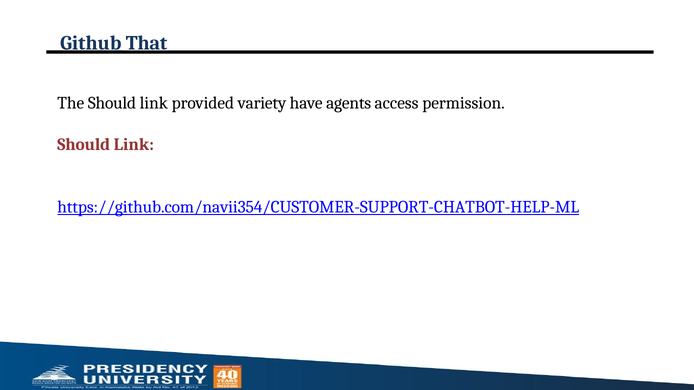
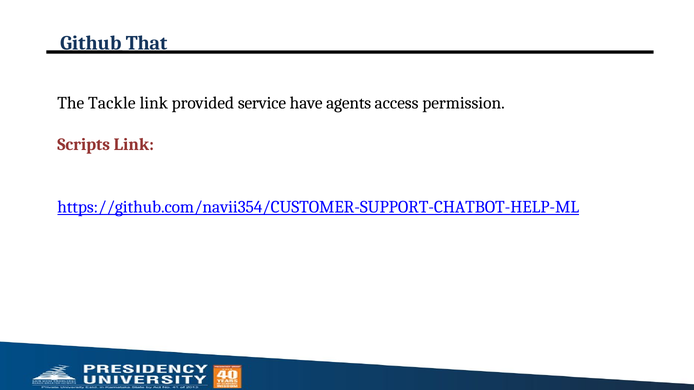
The Should: Should -> Tackle
variety: variety -> service
Should at (84, 145): Should -> Scripts
